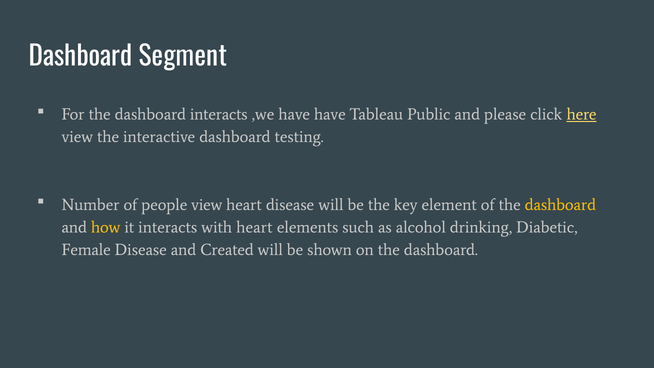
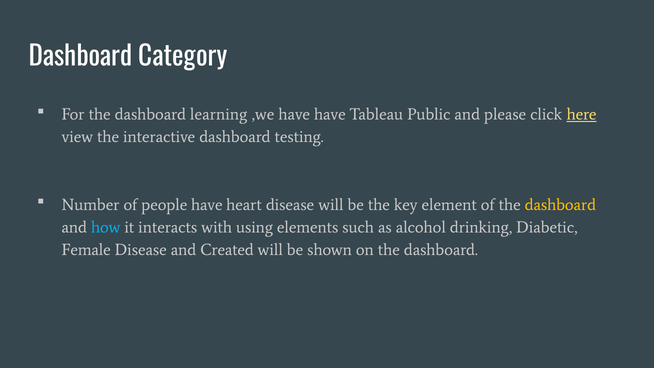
Segment: Segment -> Category
dashboard interacts: interacts -> learning
people view: view -> have
how colour: yellow -> light blue
with heart: heart -> using
